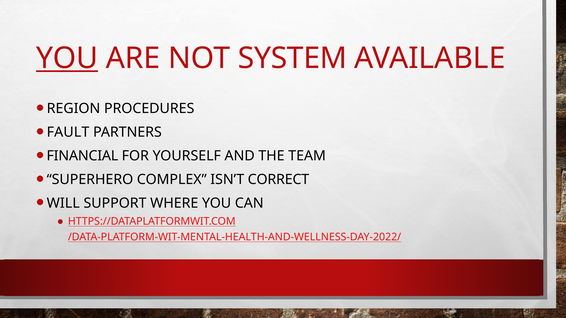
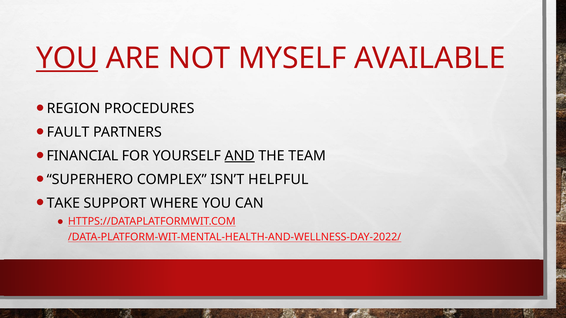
SYSTEM: SYSTEM -> MYSELF
AND underline: none -> present
CORRECT: CORRECT -> HELPFUL
WILL: WILL -> TAKE
